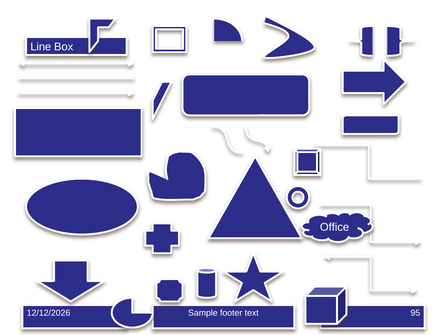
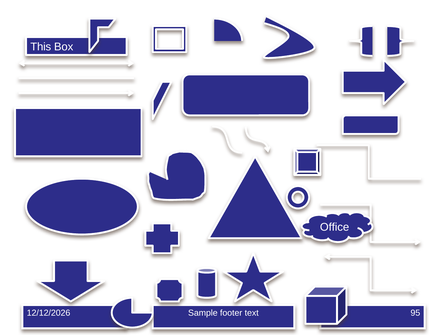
Line: Line -> This
